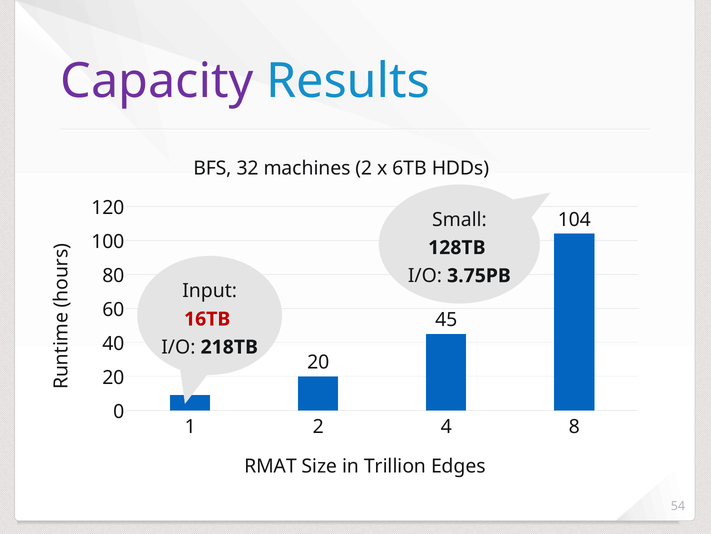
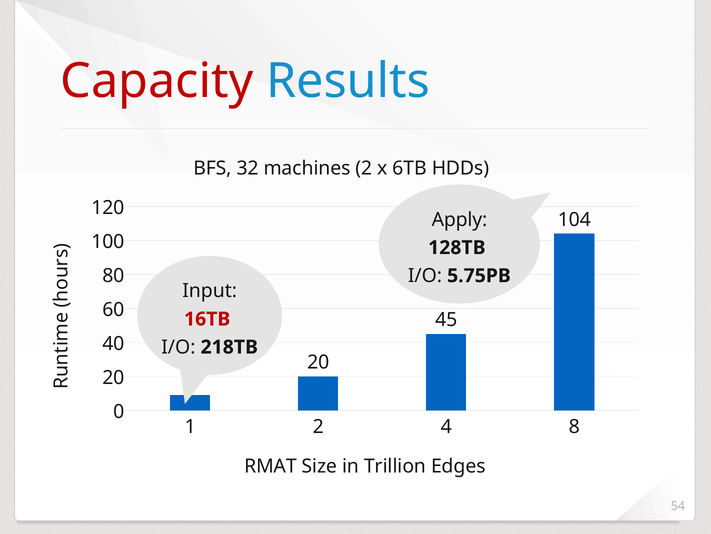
Capacity colour: purple -> red
Small: Small -> Apply
3.75PB: 3.75PB -> 5.75PB
